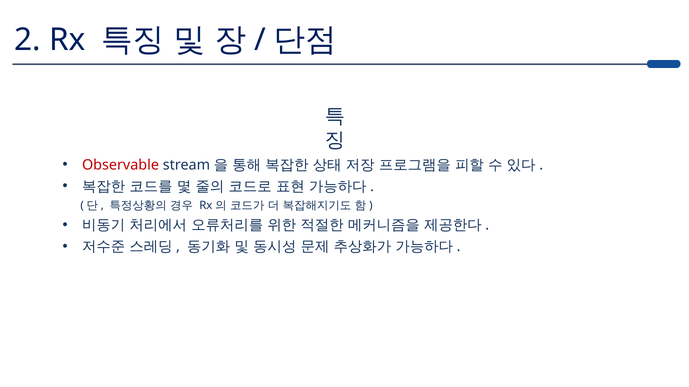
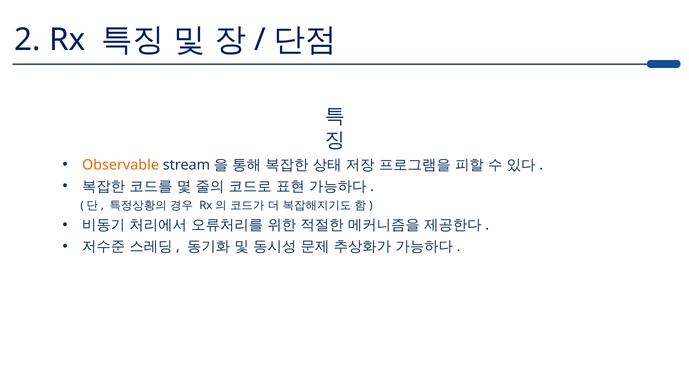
Observable colour: red -> orange
